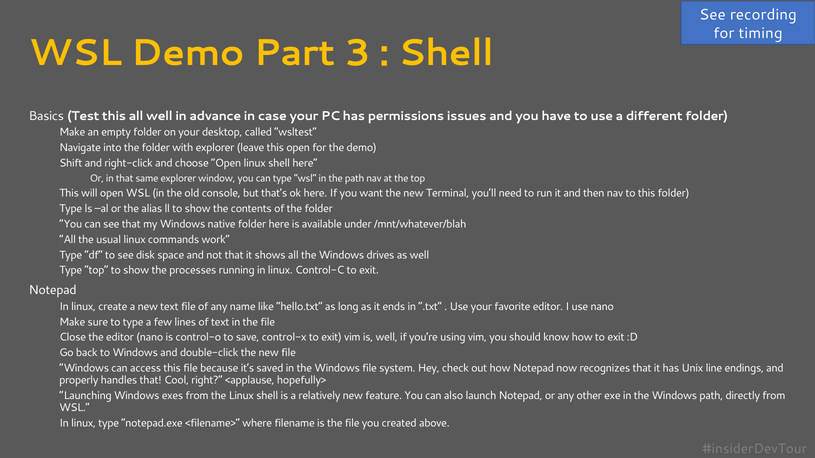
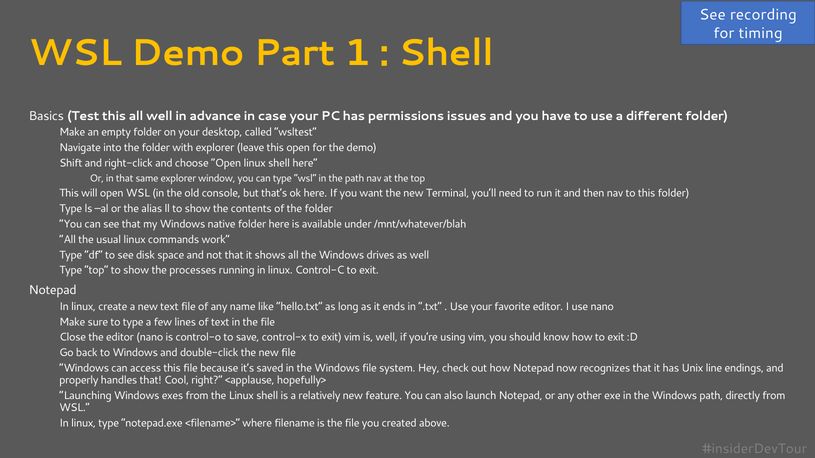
3: 3 -> 1
